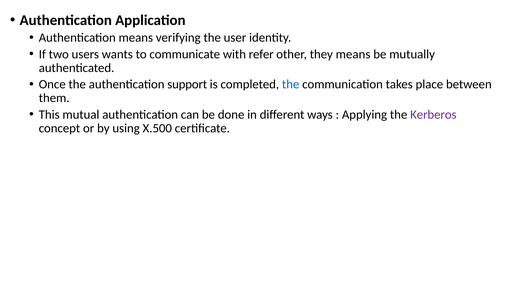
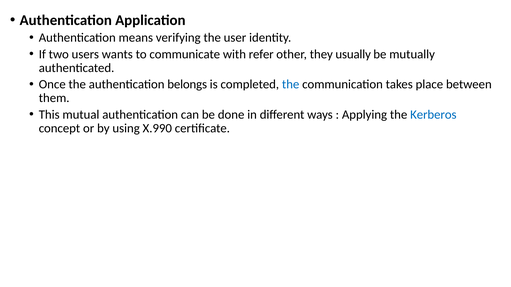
they means: means -> usually
support: support -> belongs
Kerberos colour: purple -> blue
X.500: X.500 -> X.990
